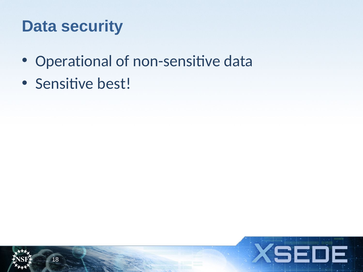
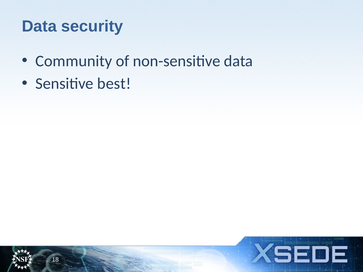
Operational: Operational -> Community
